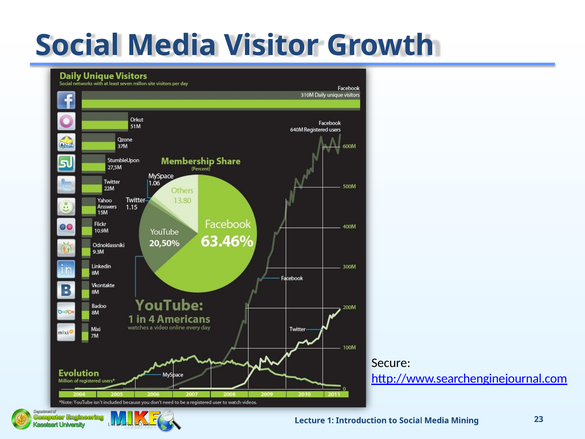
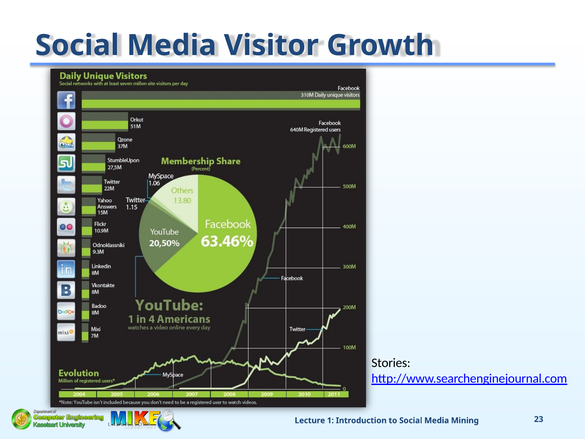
Secure: Secure -> Stories
